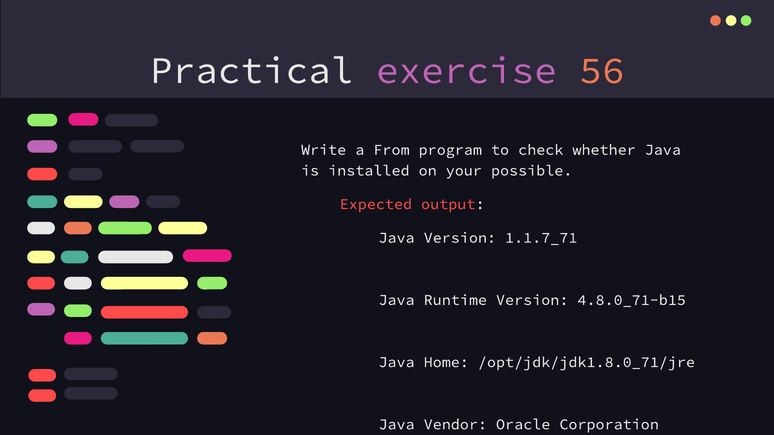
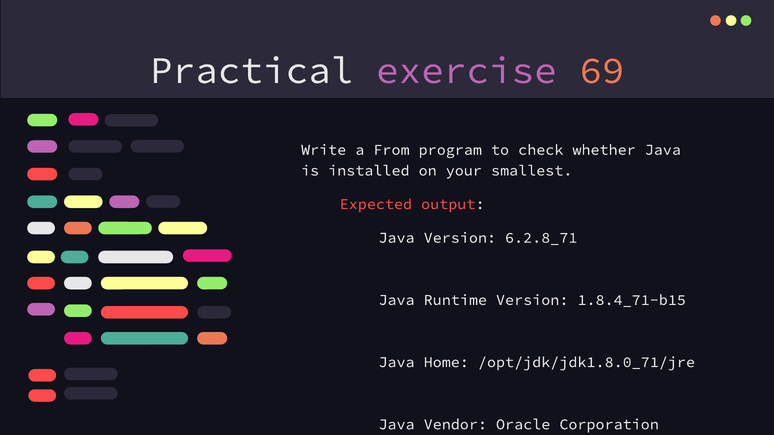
56: 56 -> 69
possible: possible -> smallest
1.1.7_71: 1.1.7_71 -> 6.2.8_71
4.8.0_71-b15: 4.8.0_71-b15 -> 1.8.4_71-b15
